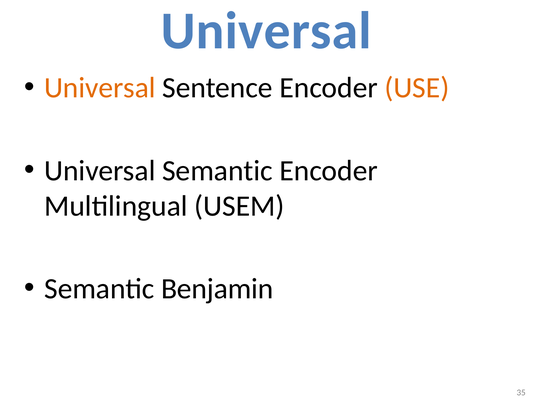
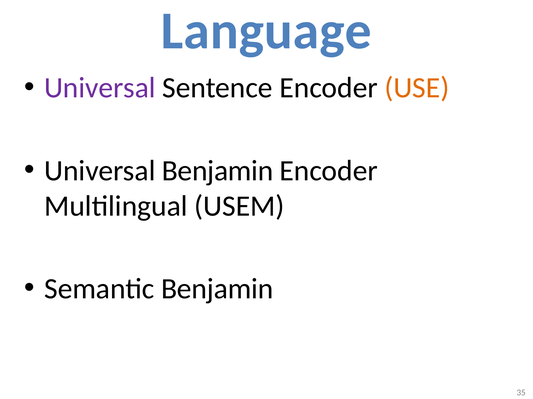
Universal at (266, 31): Universal -> Language
Universal at (100, 88) colour: orange -> purple
Universal Semantic: Semantic -> Benjamin
